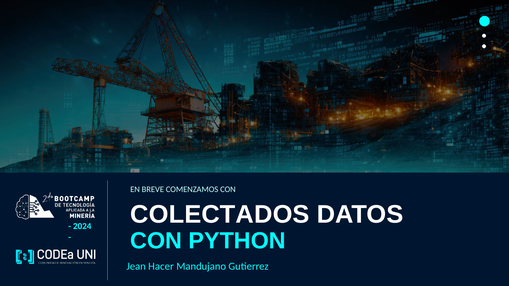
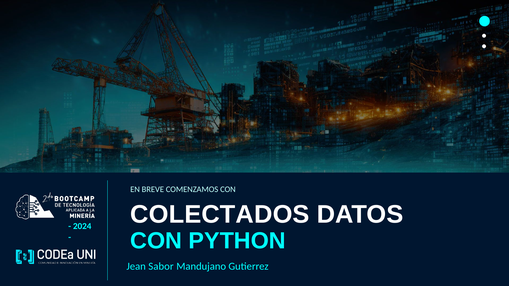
Hacer: Hacer -> Sabor
